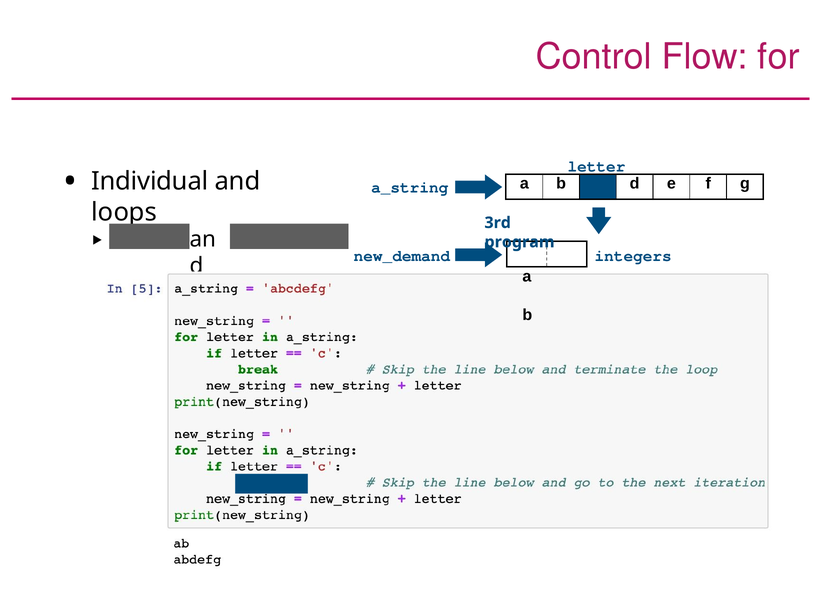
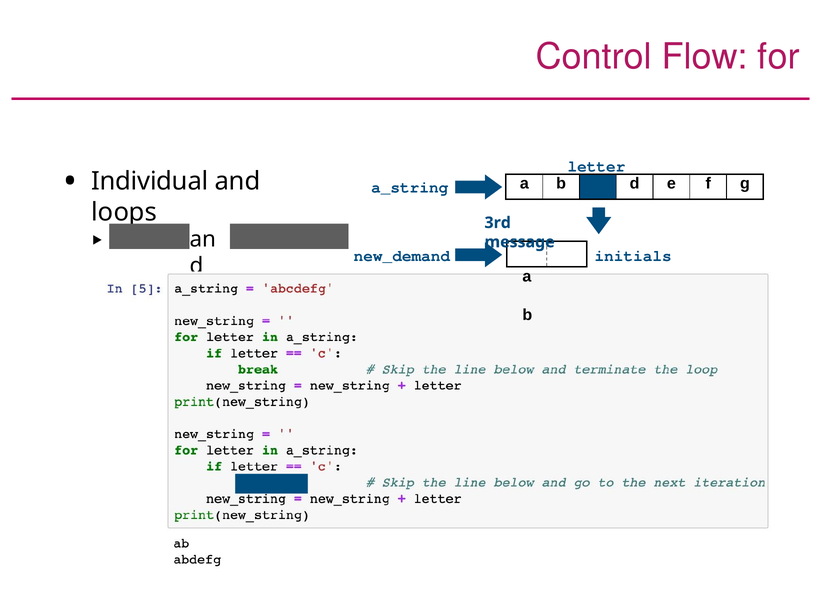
program: program -> message
integers: integers -> initials
